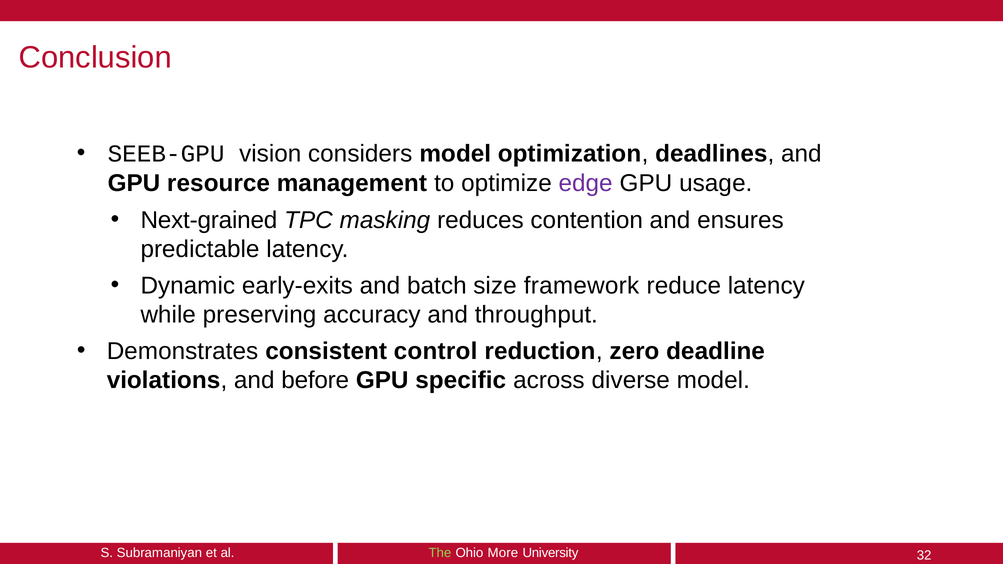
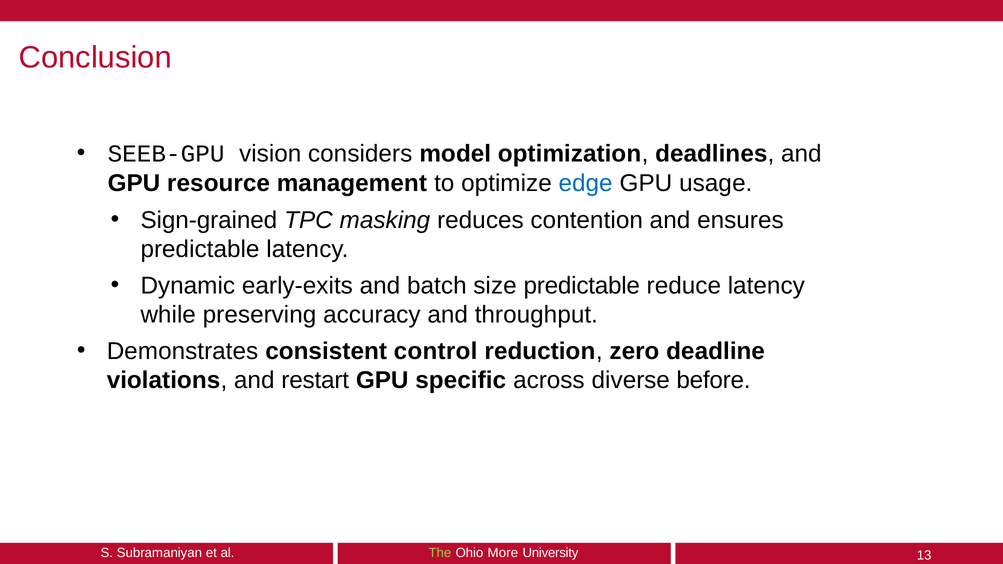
edge colour: purple -> blue
Next-grained: Next-grained -> Sign-grained
size framework: framework -> predictable
before: before -> restart
diverse model: model -> before
32: 32 -> 13
